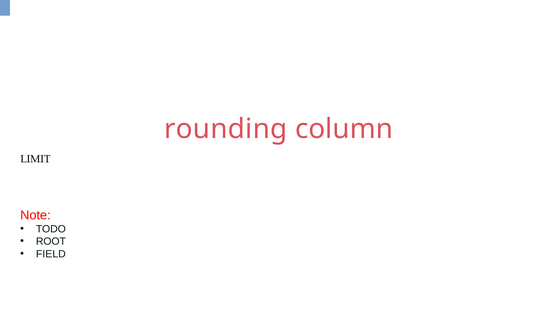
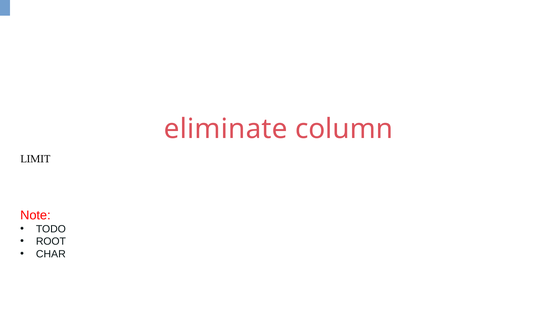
rounding: rounding -> eliminate
FIELD: FIELD -> CHAR
